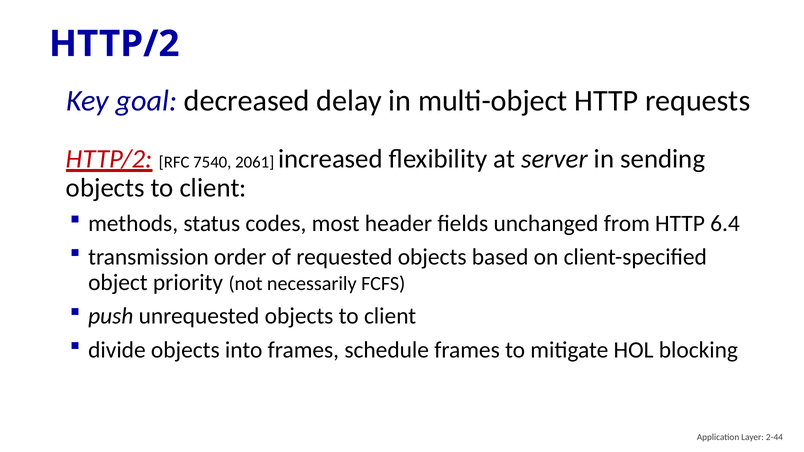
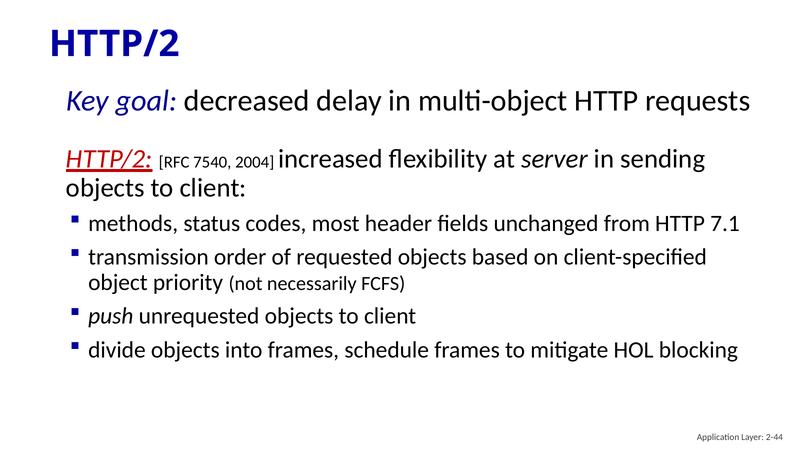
2061: 2061 -> 2004
6.4: 6.4 -> 7.1
